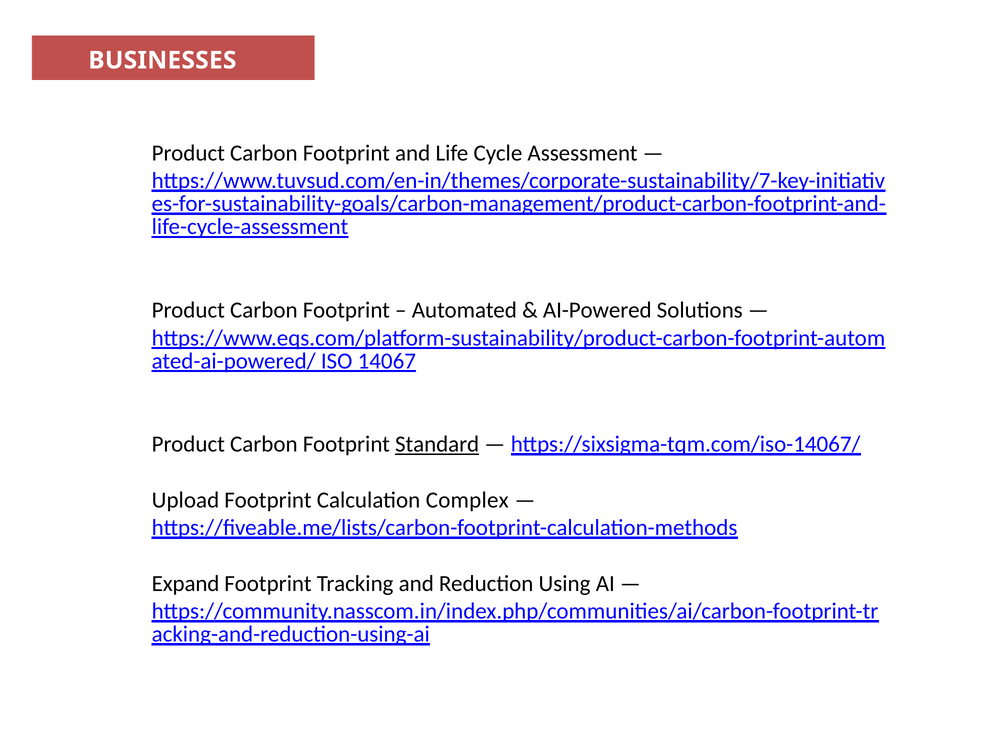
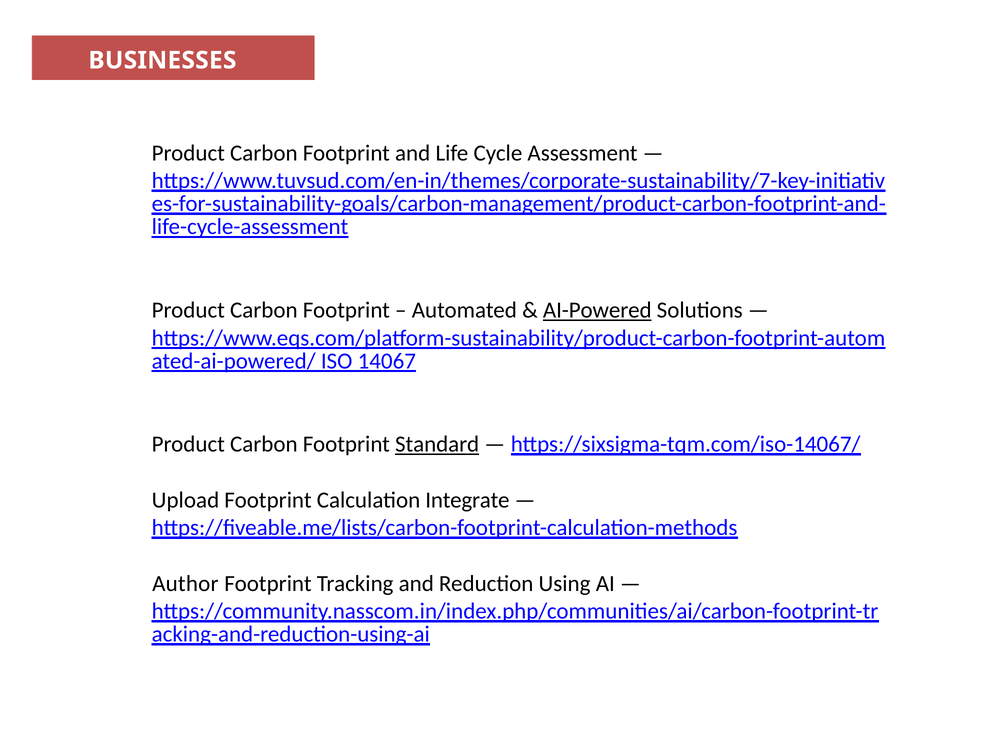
AI-Powered underline: none -> present
Complex: Complex -> Integrate
Expand: Expand -> Author
